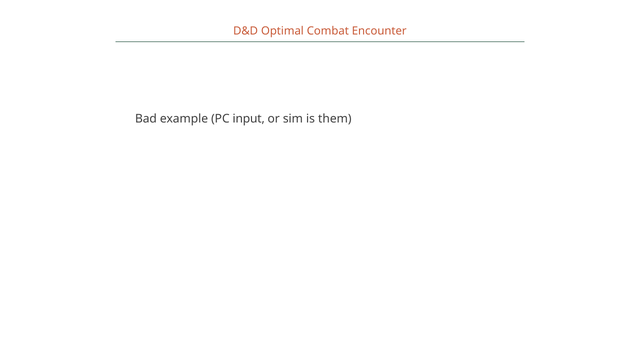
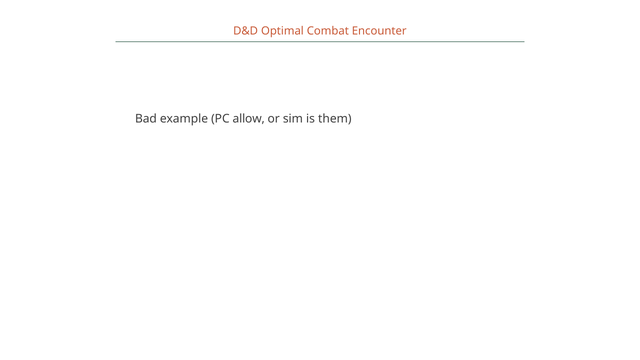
input: input -> allow
